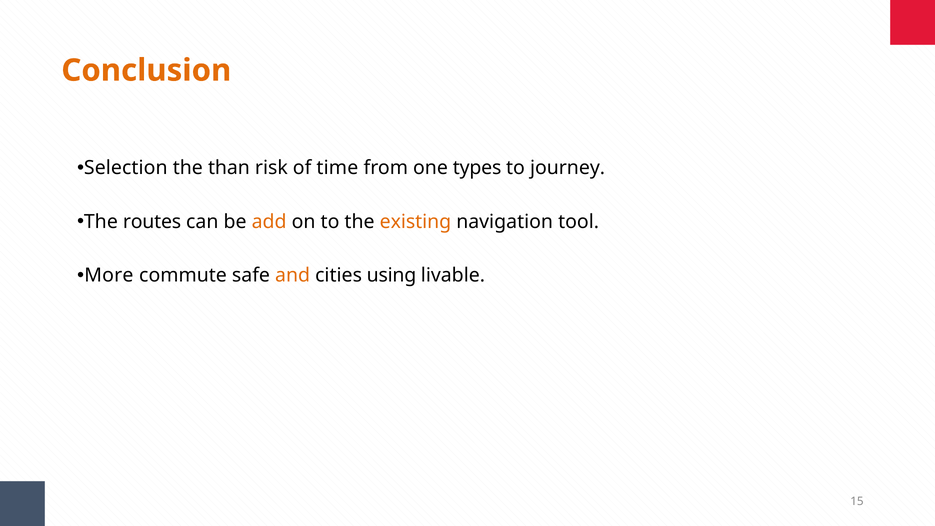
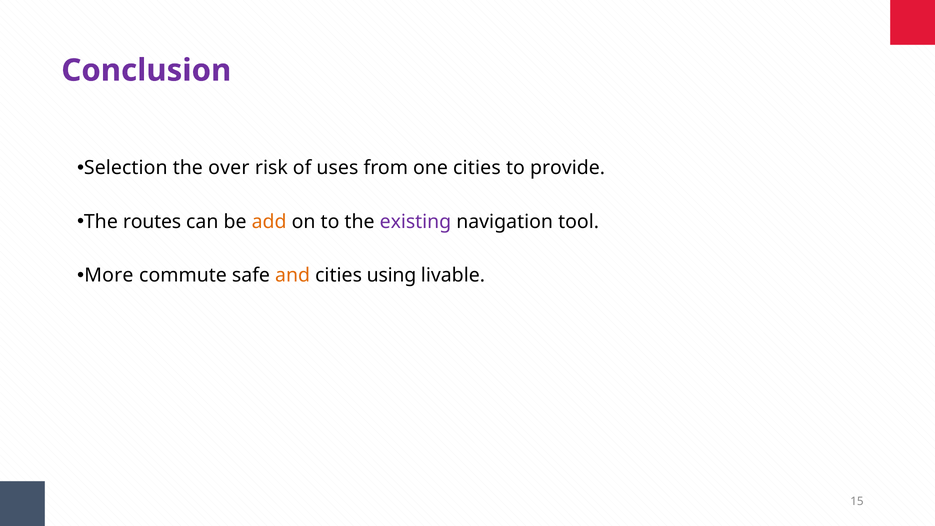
Conclusion colour: orange -> purple
than: than -> over
time: time -> uses
one types: types -> cities
journey: journey -> provide
existing colour: orange -> purple
